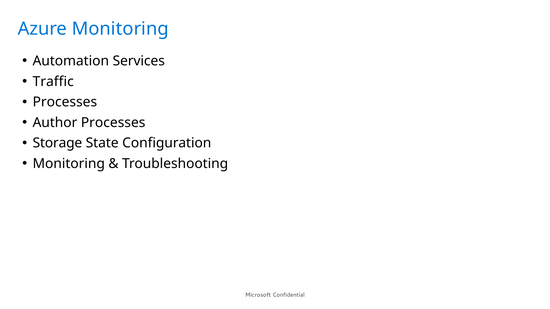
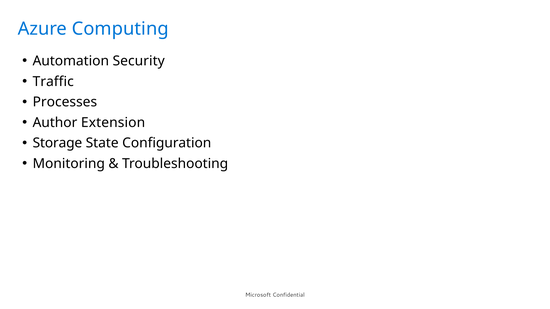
Azure Monitoring: Monitoring -> Computing
Services: Services -> Security
Author Processes: Processes -> Extension
